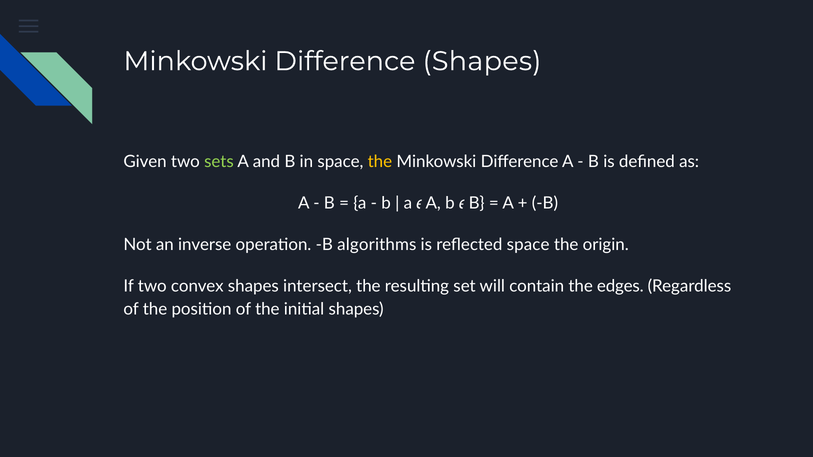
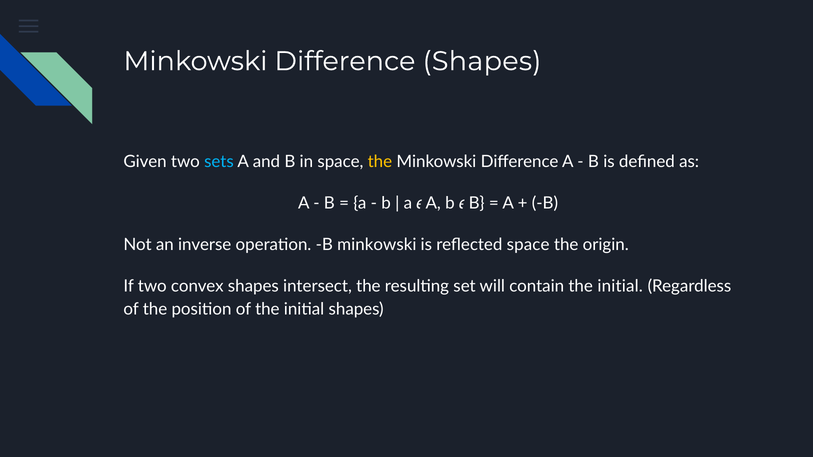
sets colour: light green -> light blue
B algorithms: algorithms -> minkowski
contain the edges: edges -> initial
